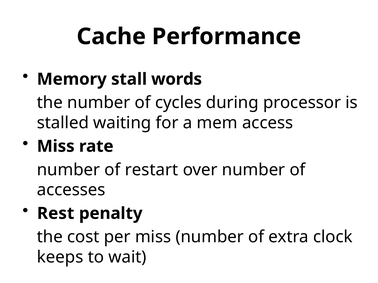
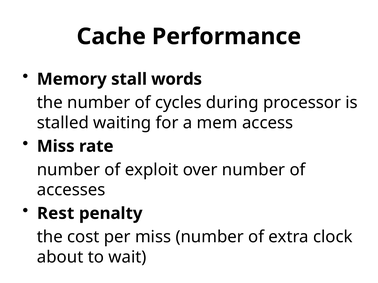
restart: restart -> exploit
keeps: keeps -> about
